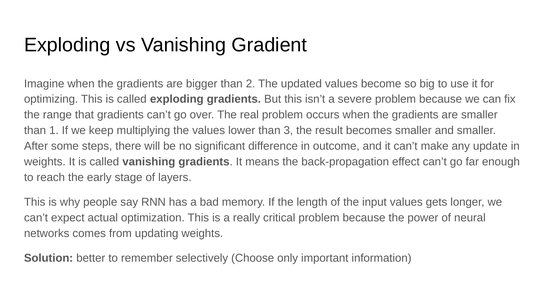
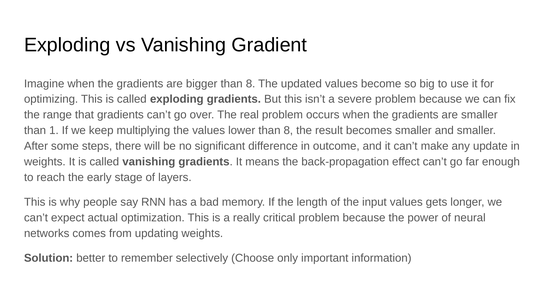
bigger than 2: 2 -> 8
lower than 3: 3 -> 8
